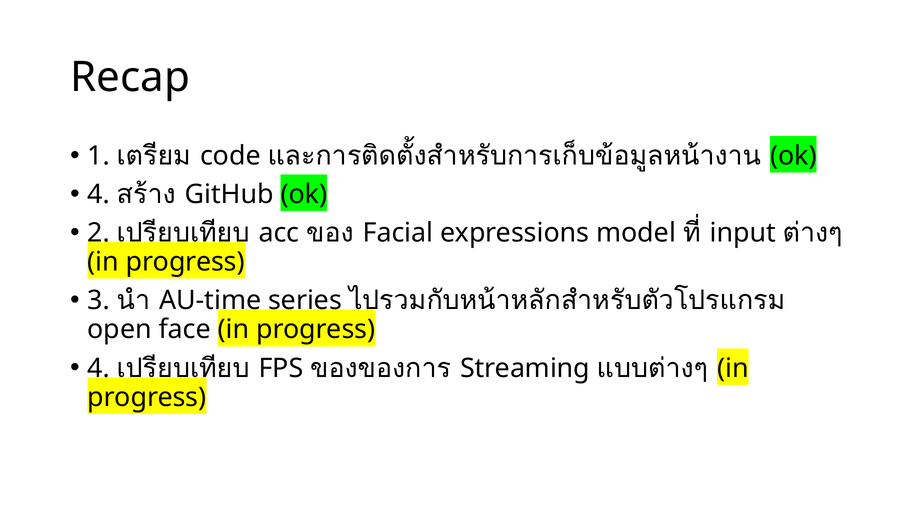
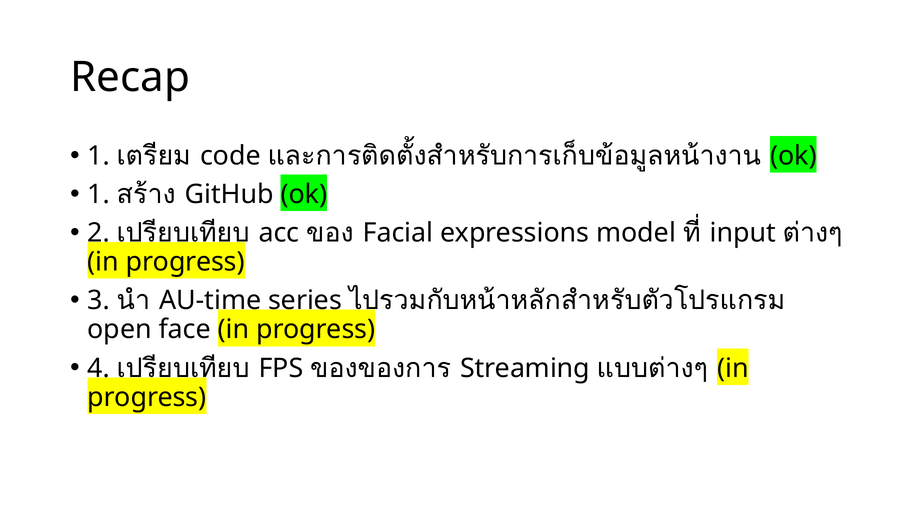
4 at (99, 194): 4 -> 1
